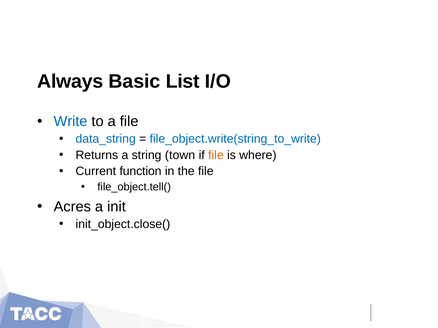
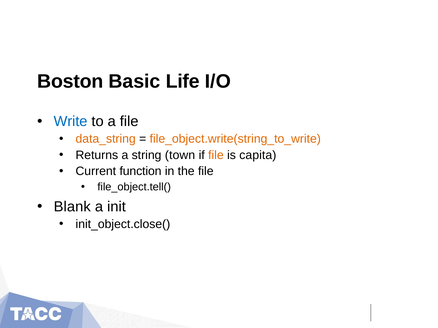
Always: Always -> Boston
List: List -> Life
data_string colour: blue -> orange
file_object.write(string_to_write colour: blue -> orange
where: where -> capita
Acres: Acres -> Blank
